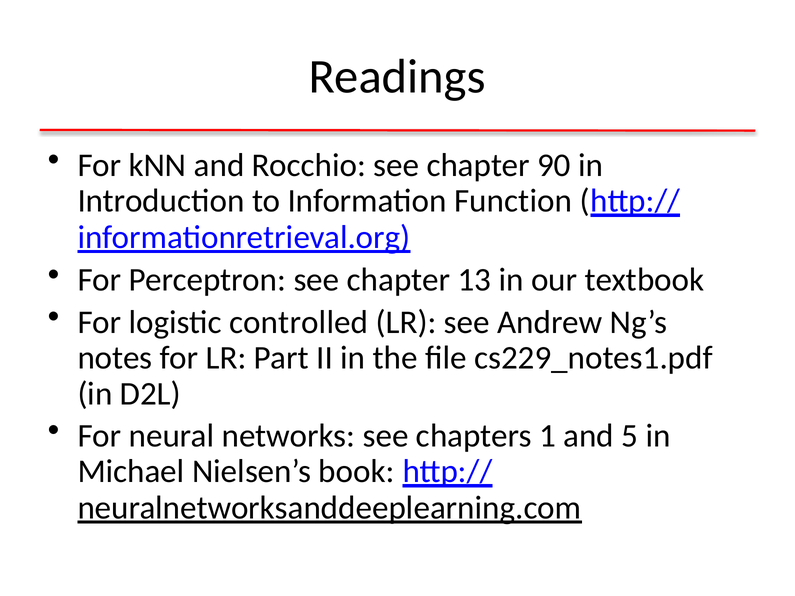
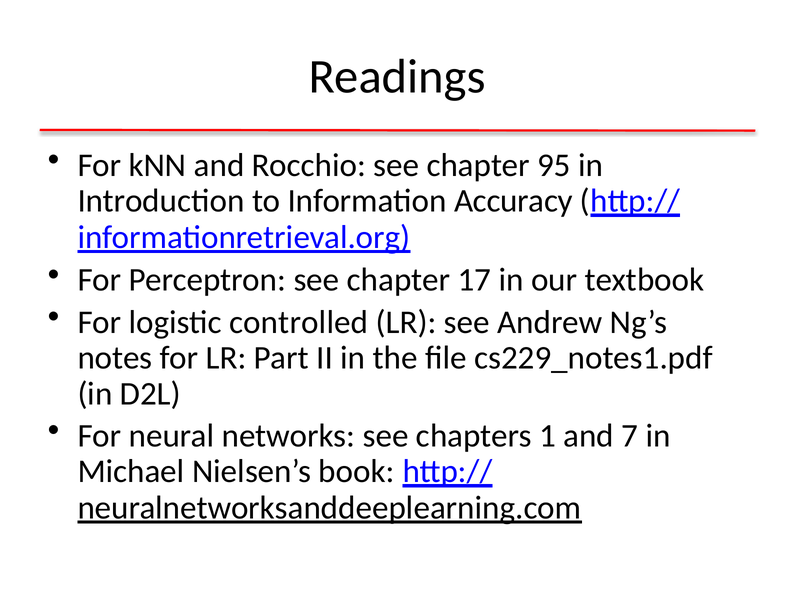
90: 90 -> 95
Function: Function -> Accuracy
13: 13 -> 17
5: 5 -> 7
